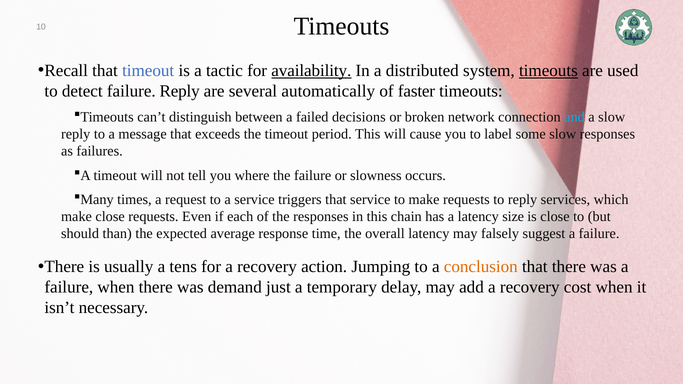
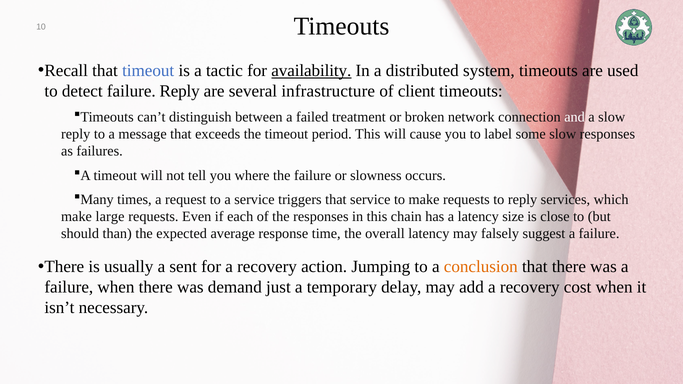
timeouts at (548, 71) underline: present -> none
automatically: automatically -> infrastructure
faster: faster -> client
decisions: decisions -> treatment
and colour: light blue -> white
make close: close -> large
tens: tens -> sent
